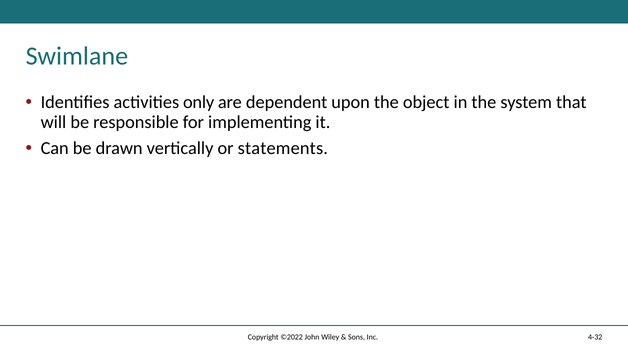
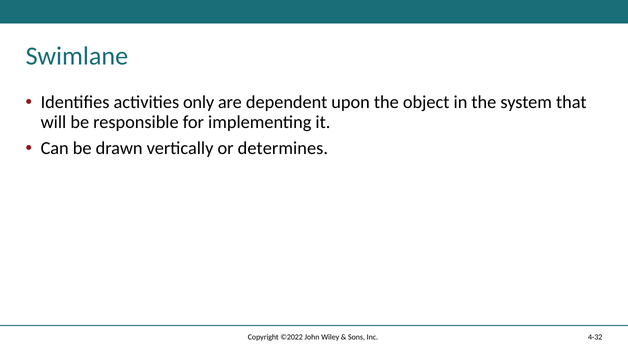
statements: statements -> determines
